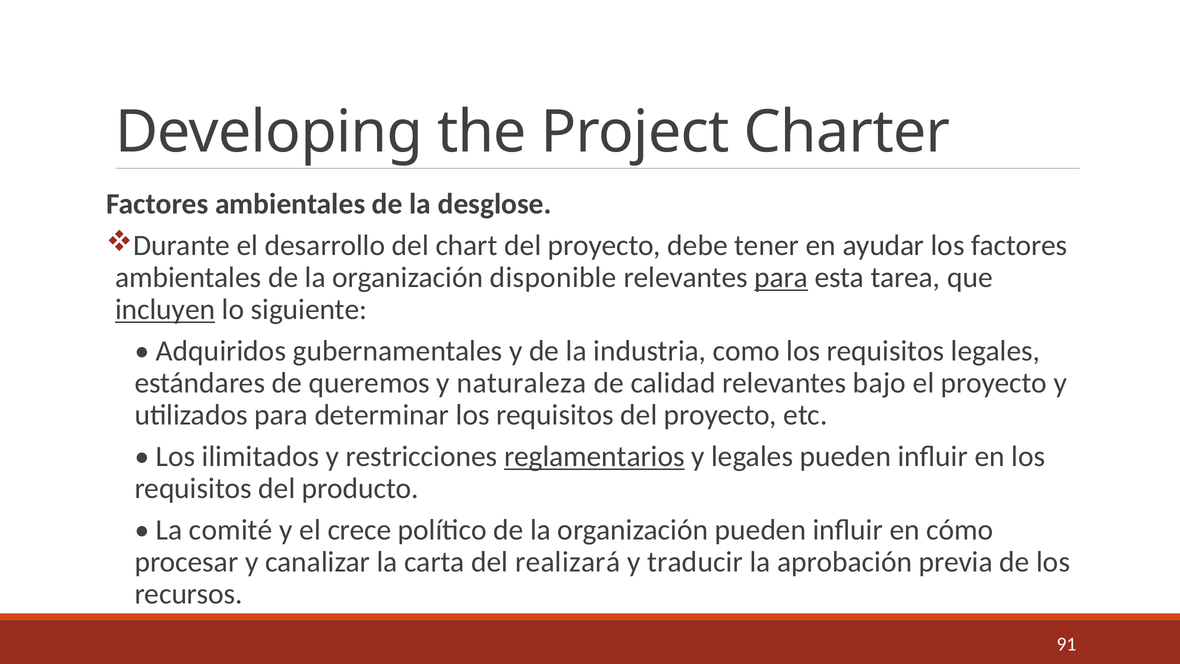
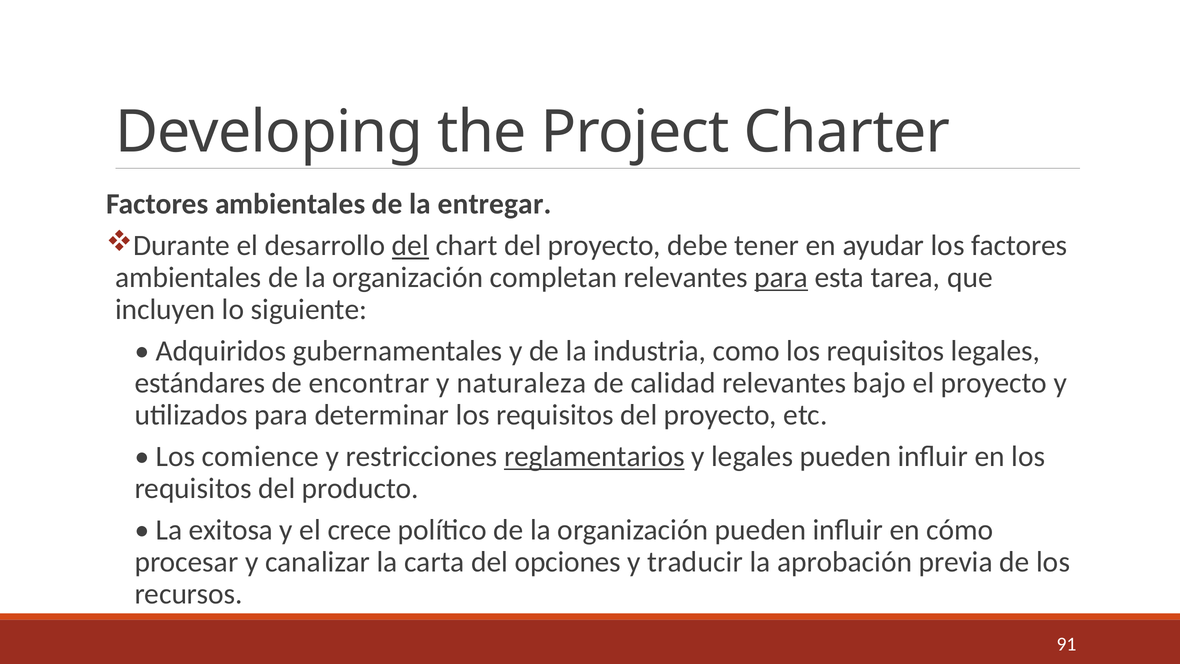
desglose: desglose -> entregar
del at (410, 246) underline: none -> present
disponible: disponible -> completan
incluyen underline: present -> none
queremos: queremos -> encontrar
ilimitados: ilimitados -> comience
comité: comité -> exitosa
realizará: realizará -> opciones
